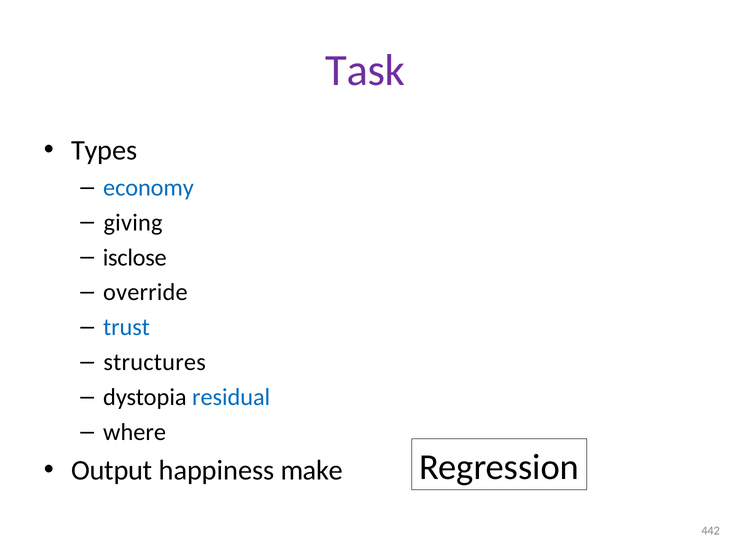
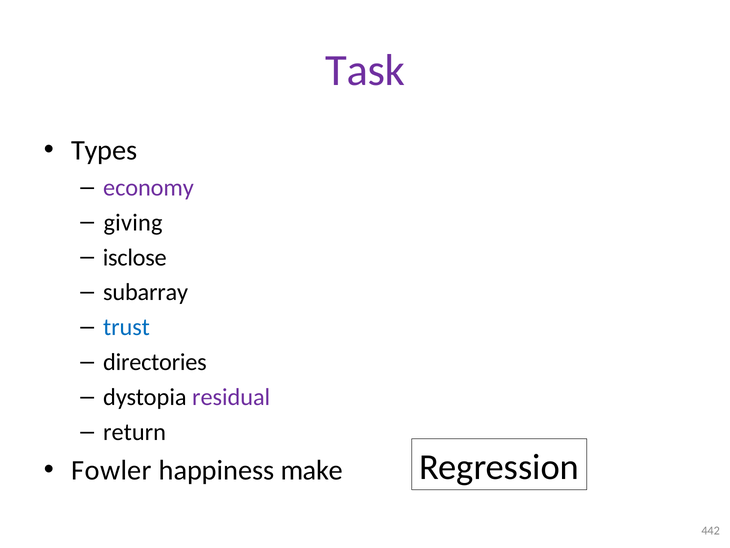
economy colour: blue -> purple
override: override -> subarray
structures: structures -> directories
residual colour: blue -> purple
where: where -> return
Output: Output -> Fowler
